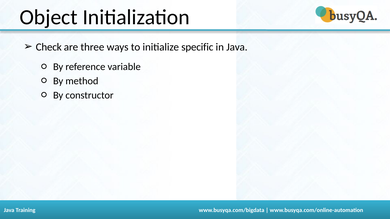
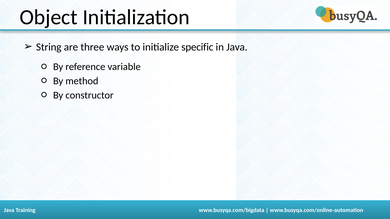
Check: Check -> String
